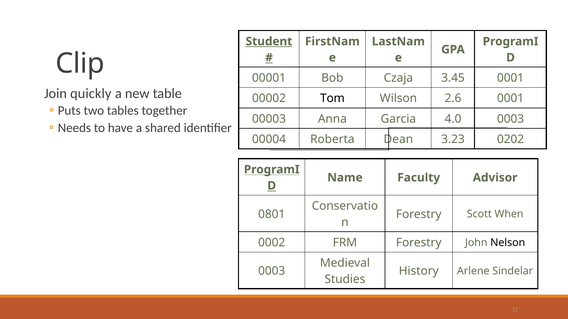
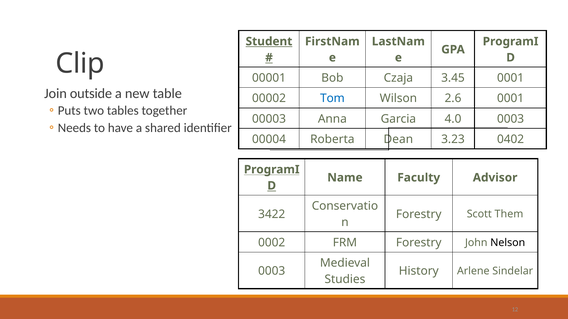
quickly: quickly -> outside
Tom colour: black -> blue
0202: 0202 -> 0402
0801: 0801 -> 3422
When: When -> Them
